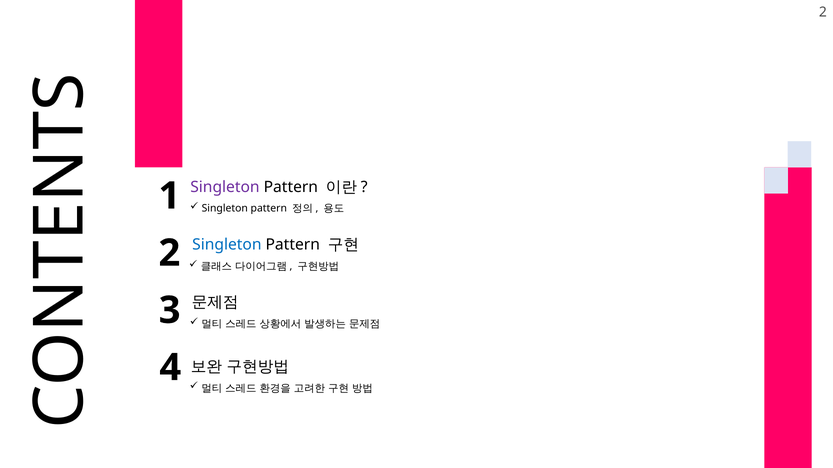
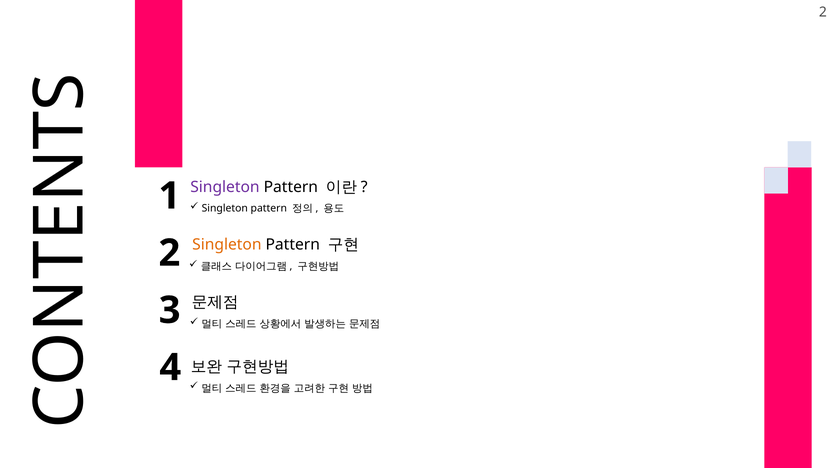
Singleton at (227, 245) colour: blue -> orange
